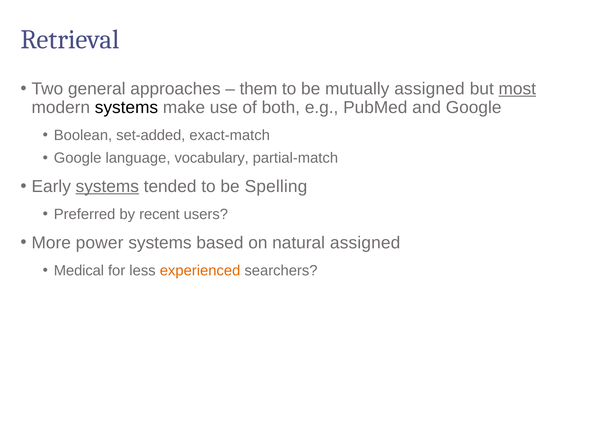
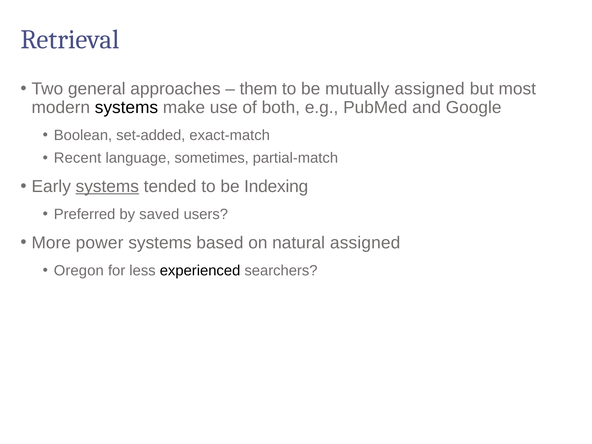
most underline: present -> none
Google at (78, 158): Google -> Recent
vocabulary: vocabulary -> sometimes
Spelling: Spelling -> Indexing
recent: recent -> saved
Medical: Medical -> Oregon
experienced colour: orange -> black
